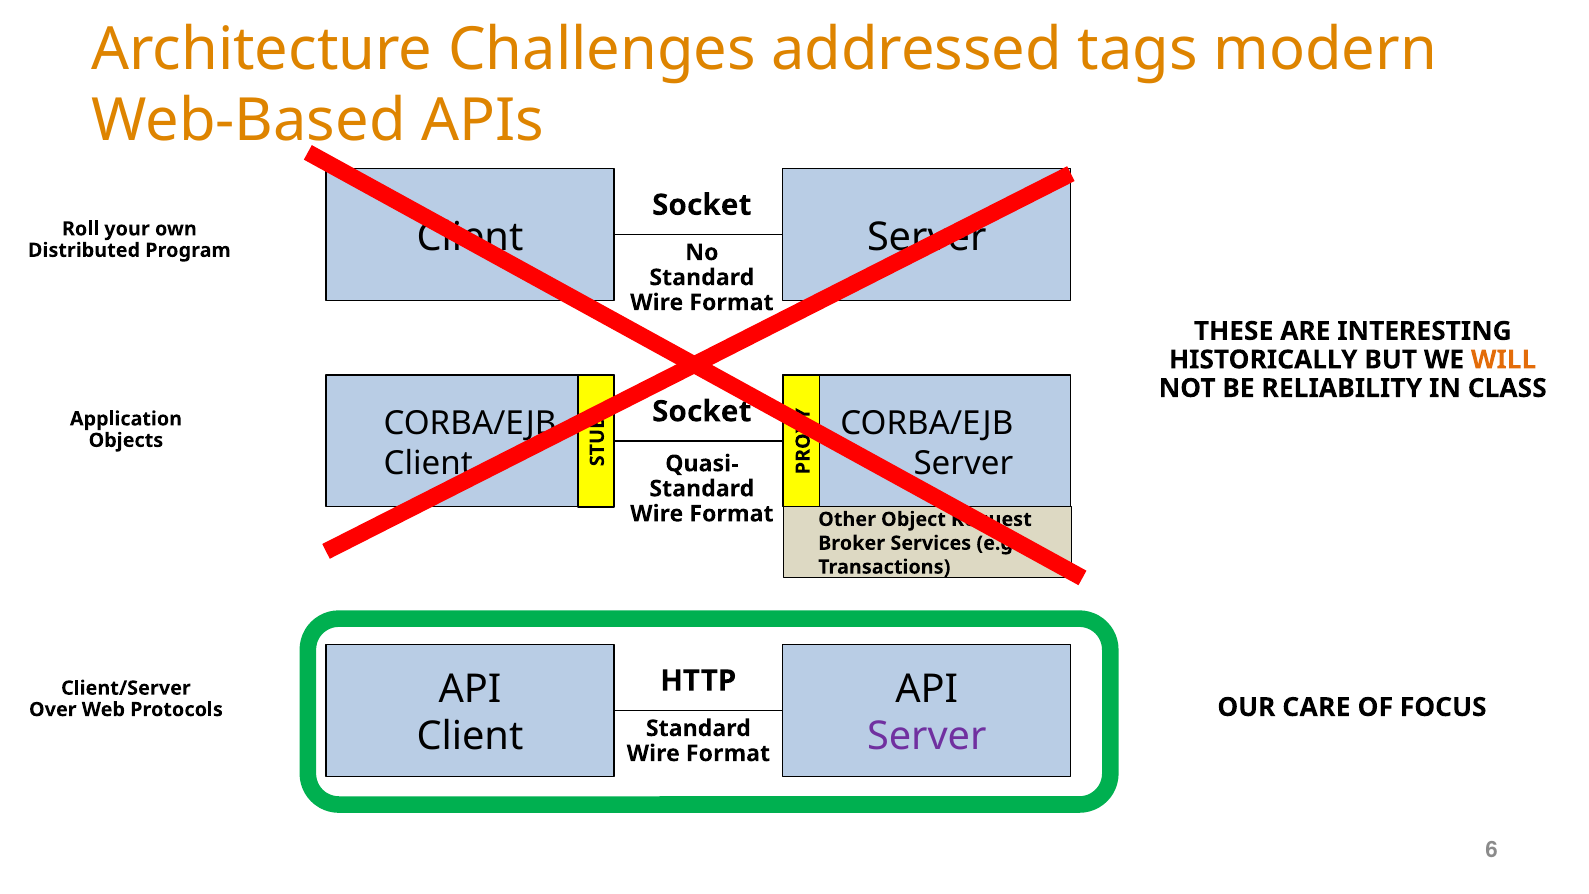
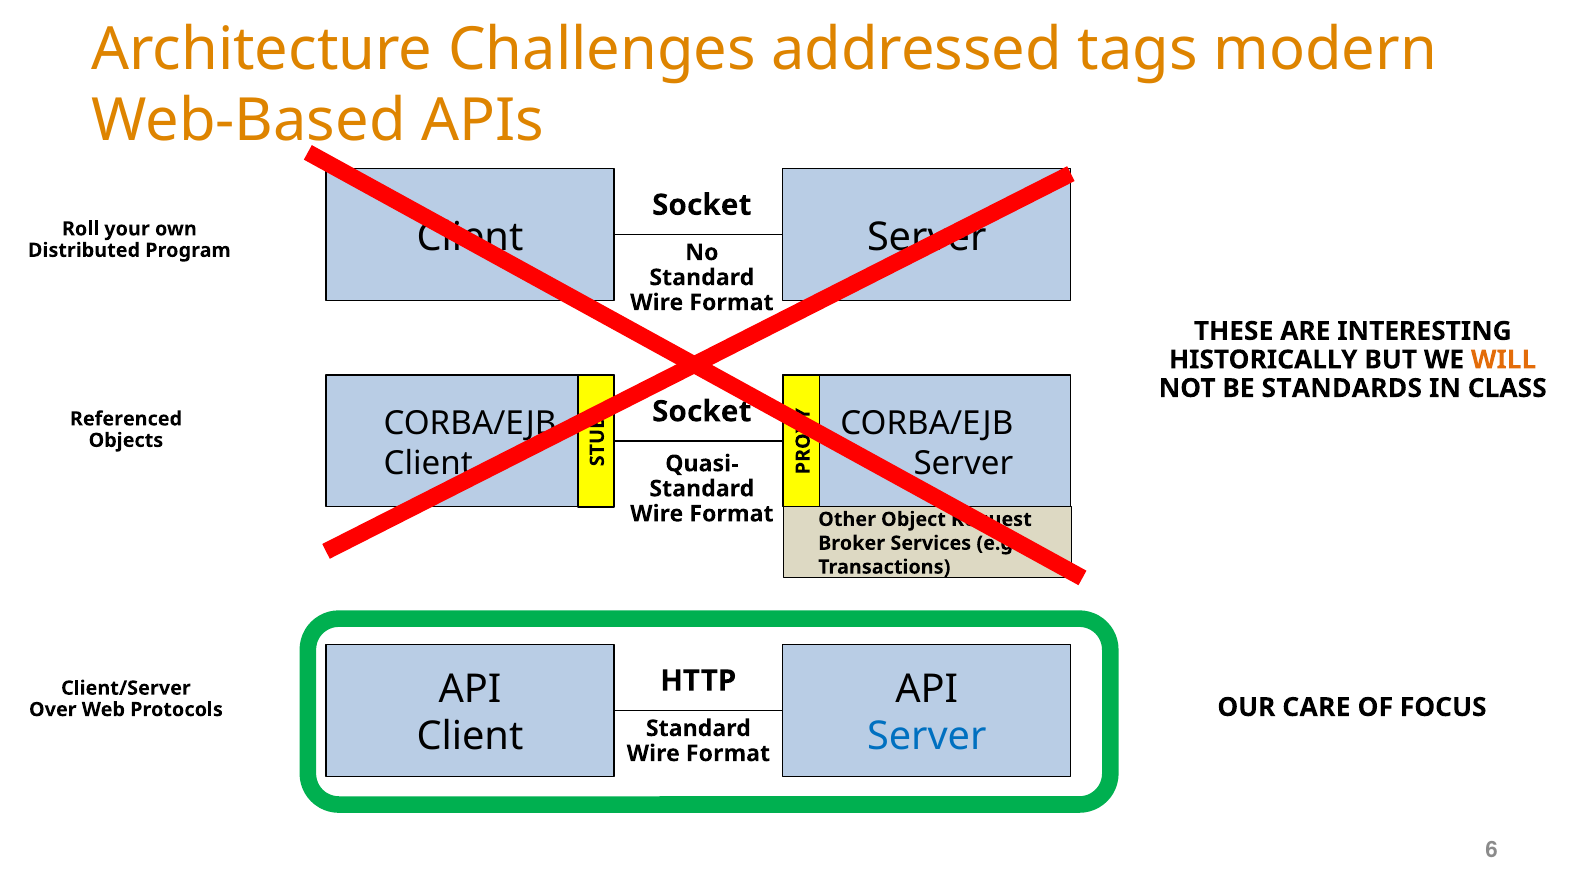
RELIABILITY: RELIABILITY -> STANDARDS
Application: Application -> Referenced
Server at (927, 737) colour: purple -> blue
